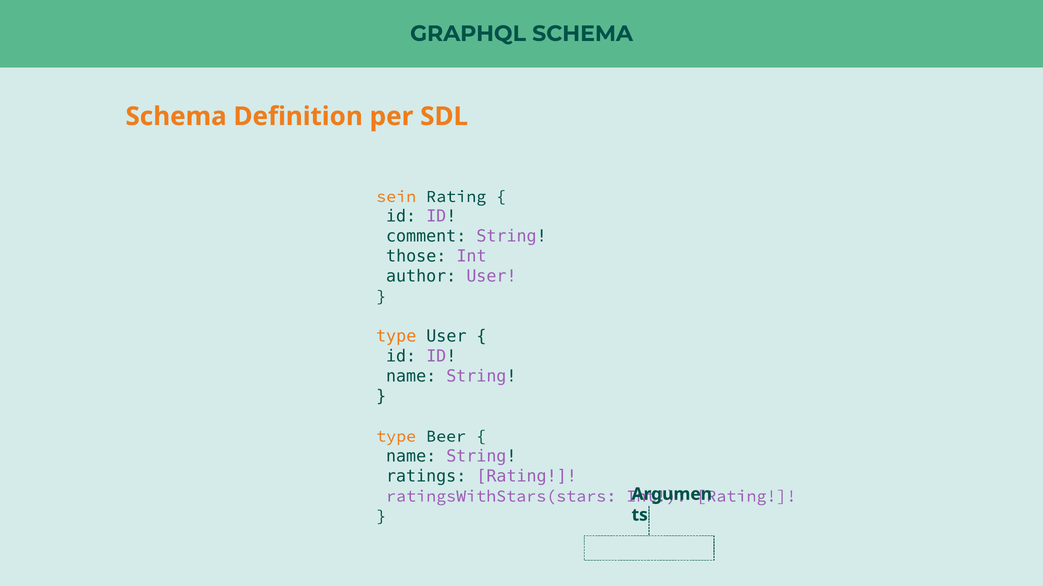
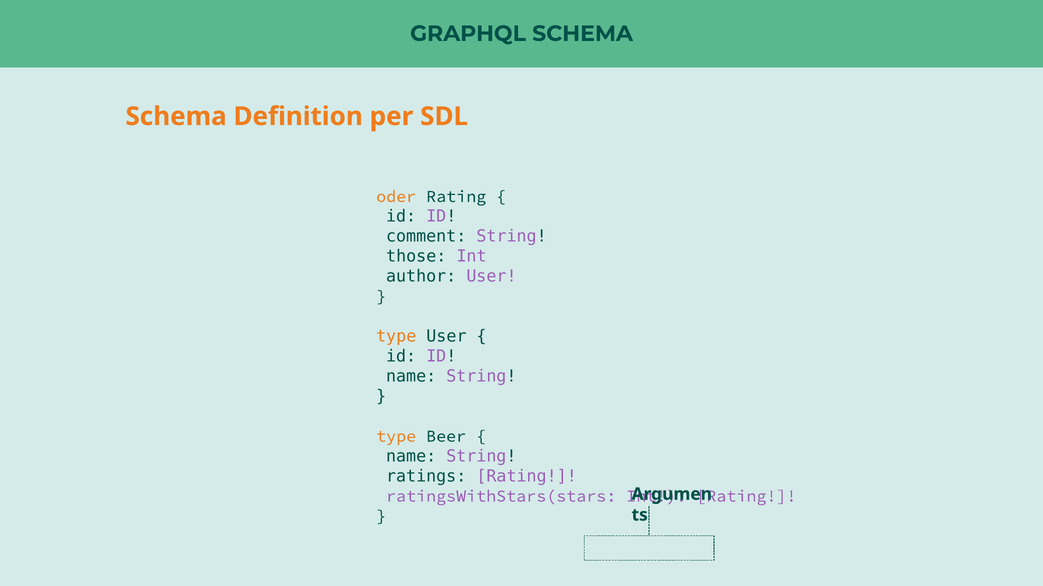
sein: sein -> oder
